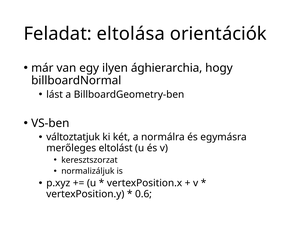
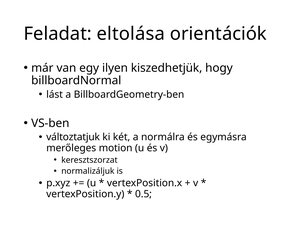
ághierarchia: ághierarchia -> kiszedhetjük
eltolást: eltolást -> motion
0.6: 0.6 -> 0.5
